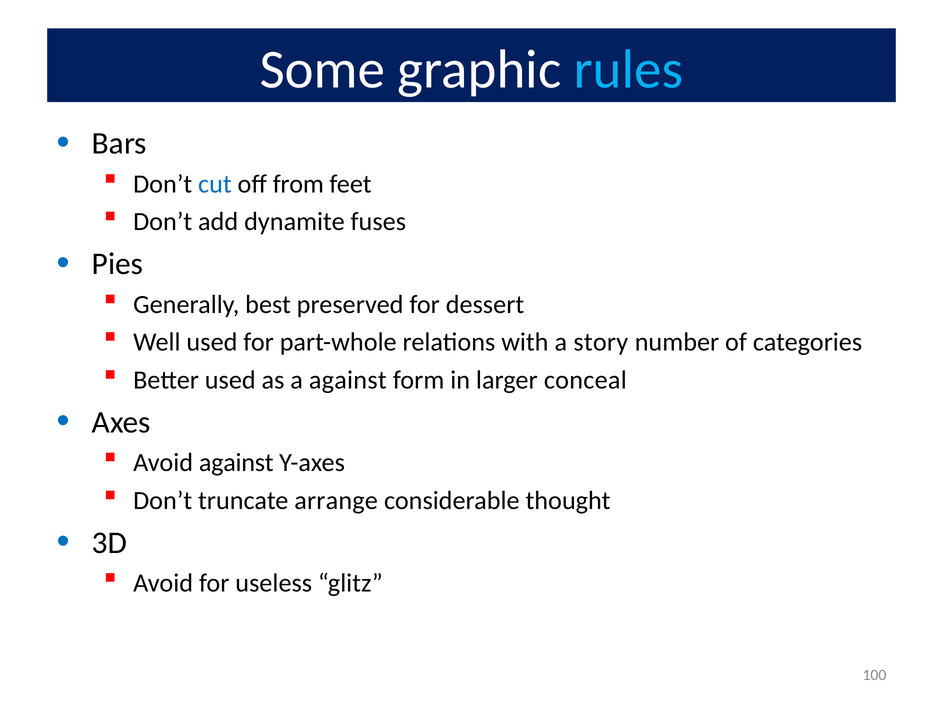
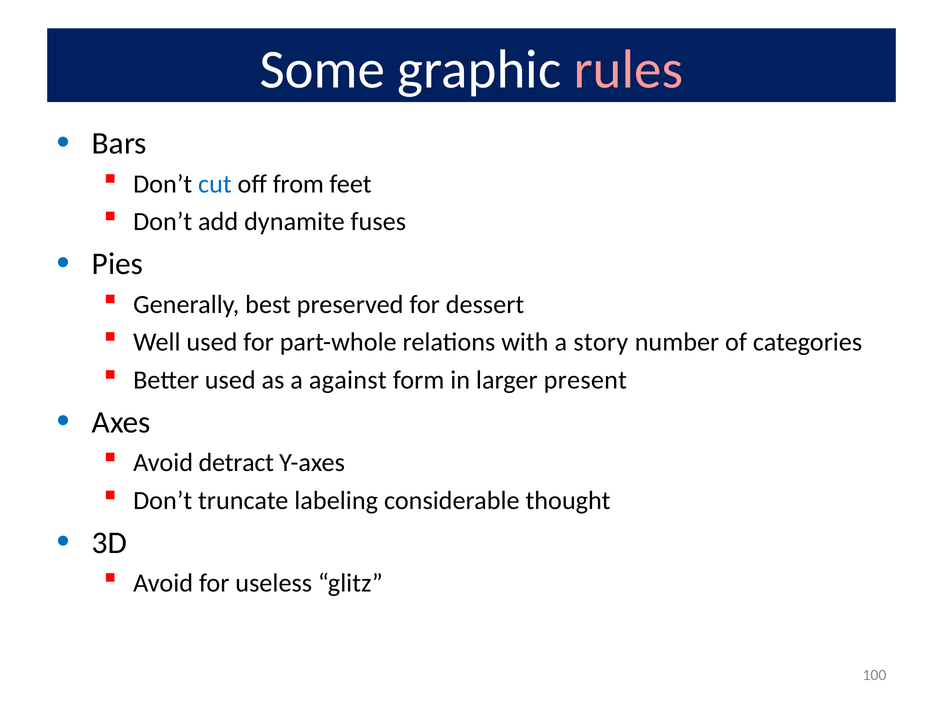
rules colour: light blue -> pink
conceal: conceal -> present
Avoid against: against -> detract
arrange: arrange -> labeling
